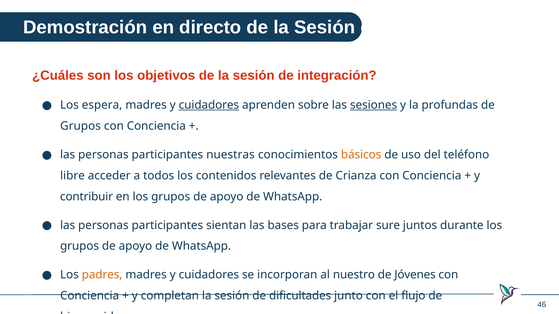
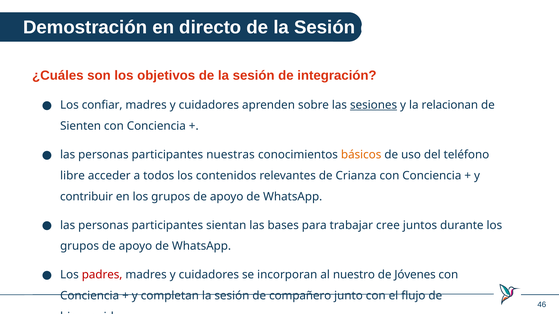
espera: espera -> confiar
cuidadores at (209, 105) underline: present -> none
profundas: profundas -> relacionan
Grupos at (80, 126): Grupos -> Sienten
sure: sure -> cree
padres colour: orange -> red
dificultades: dificultades -> compañero
